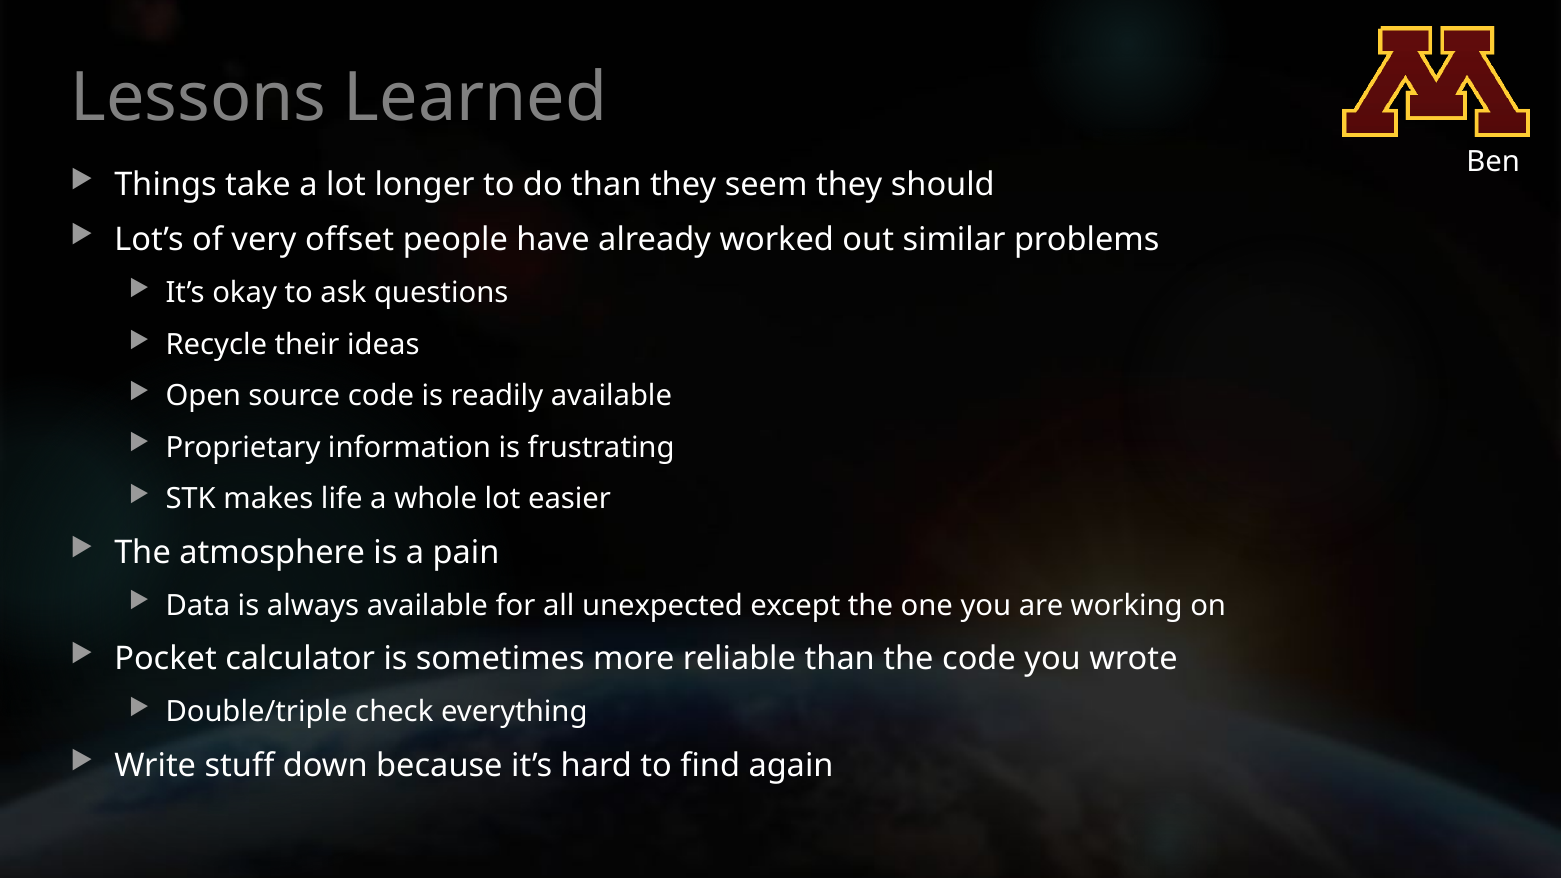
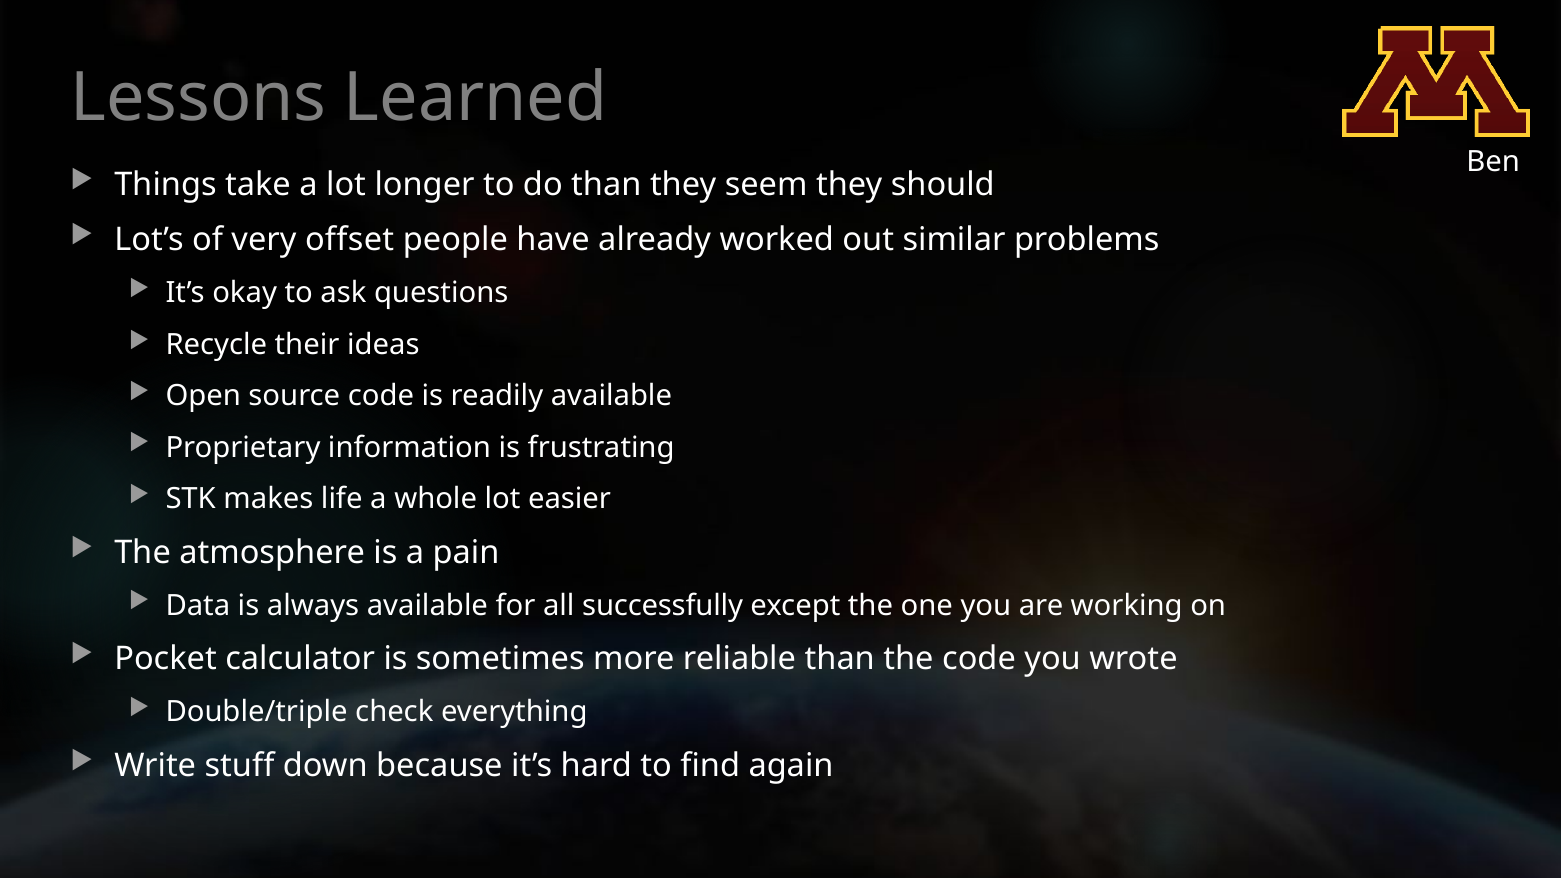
unexpected: unexpected -> successfully
